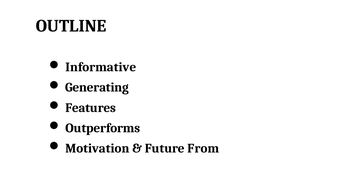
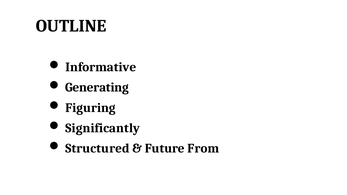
Features: Features -> Figuring
Outperforms: Outperforms -> Significantly
Motivation: Motivation -> Structured
